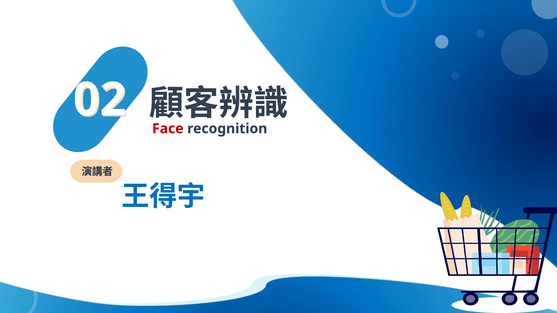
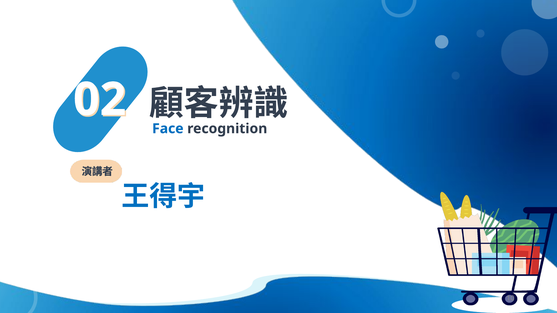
Face colour: red -> blue
